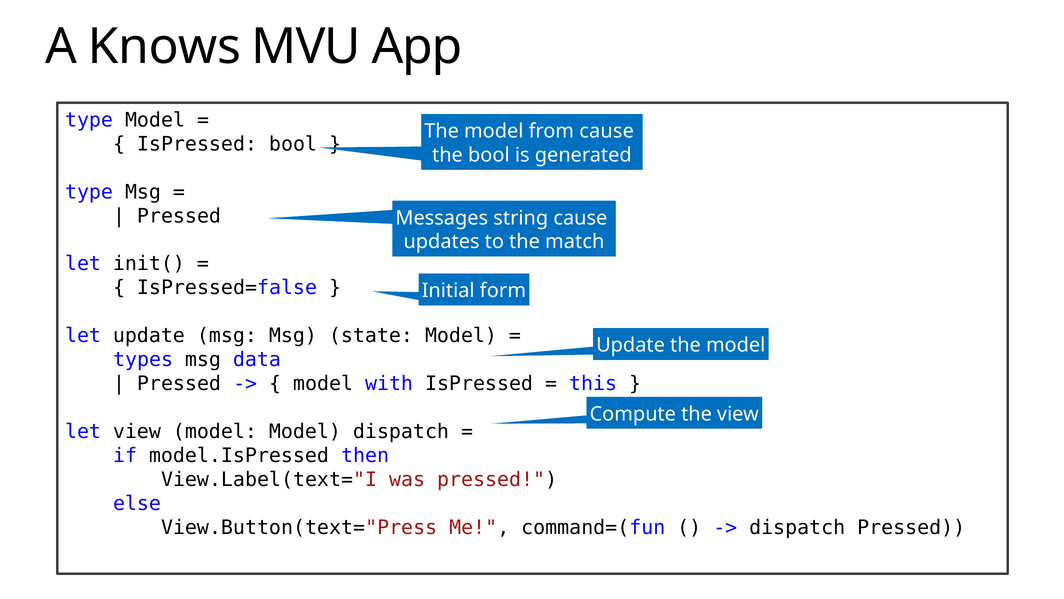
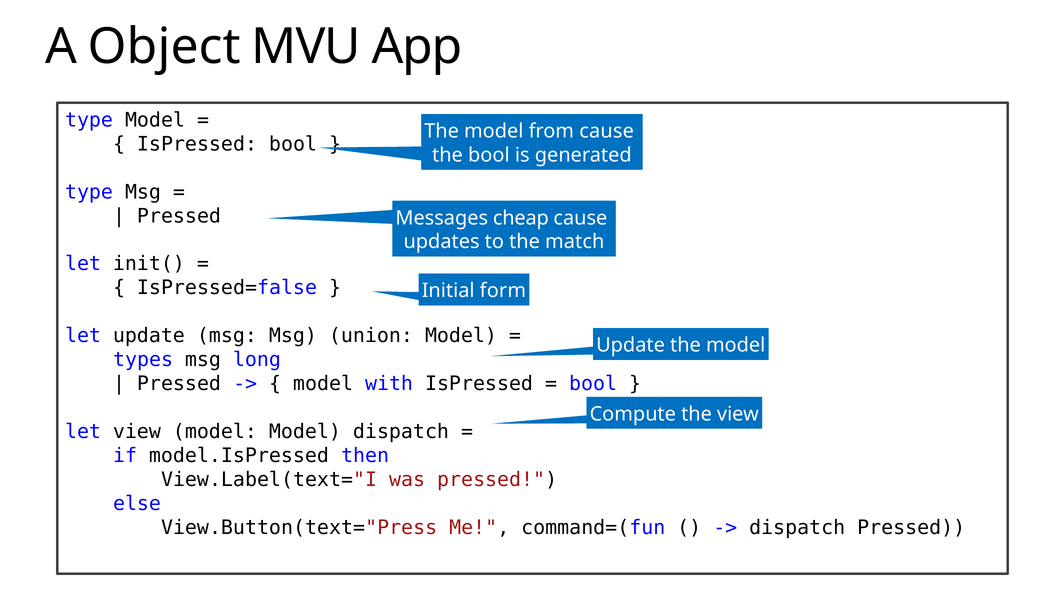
Knows: Knows -> Object
string: string -> cheap
state: state -> union
data: data -> long
this at (593, 383): this -> bool
